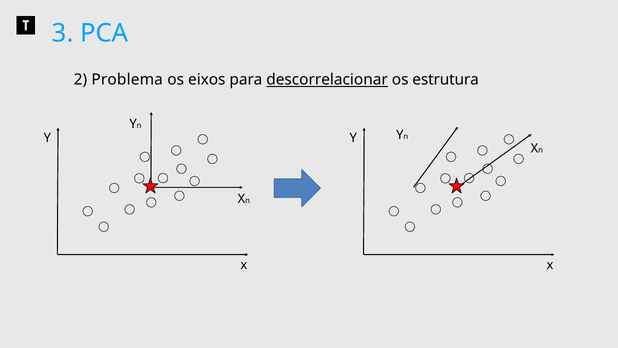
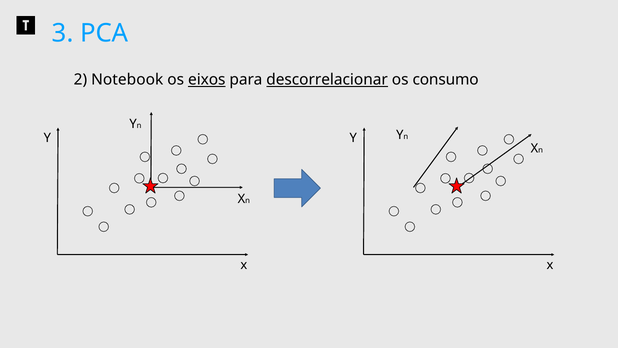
Problema: Problema -> Notebook
eixos underline: none -> present
estrutura: estrutura -> consumo
